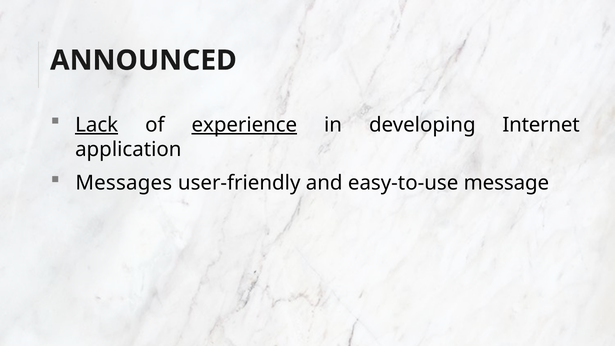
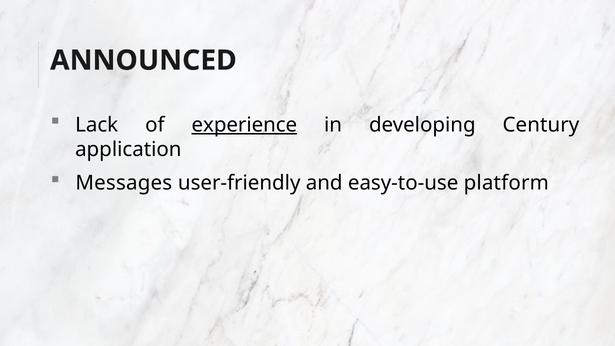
Lack underline: present -> none
Internet: Internet -> Century
message: message -> platform
